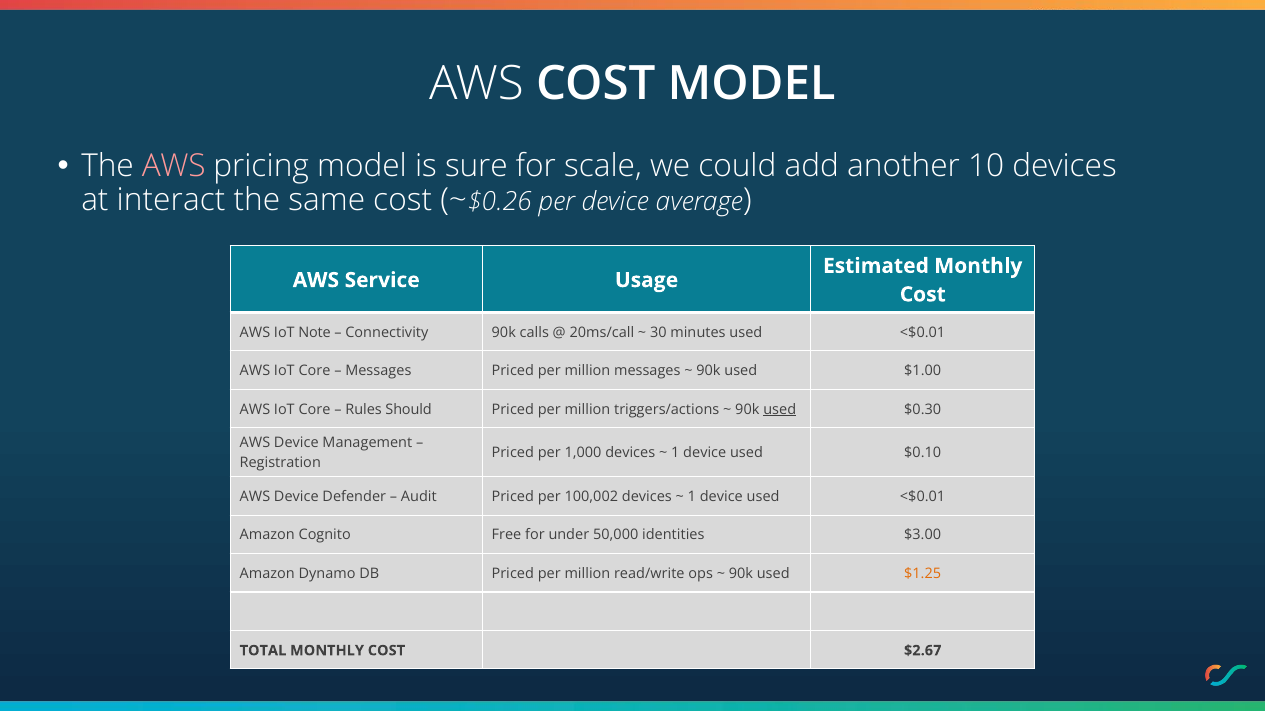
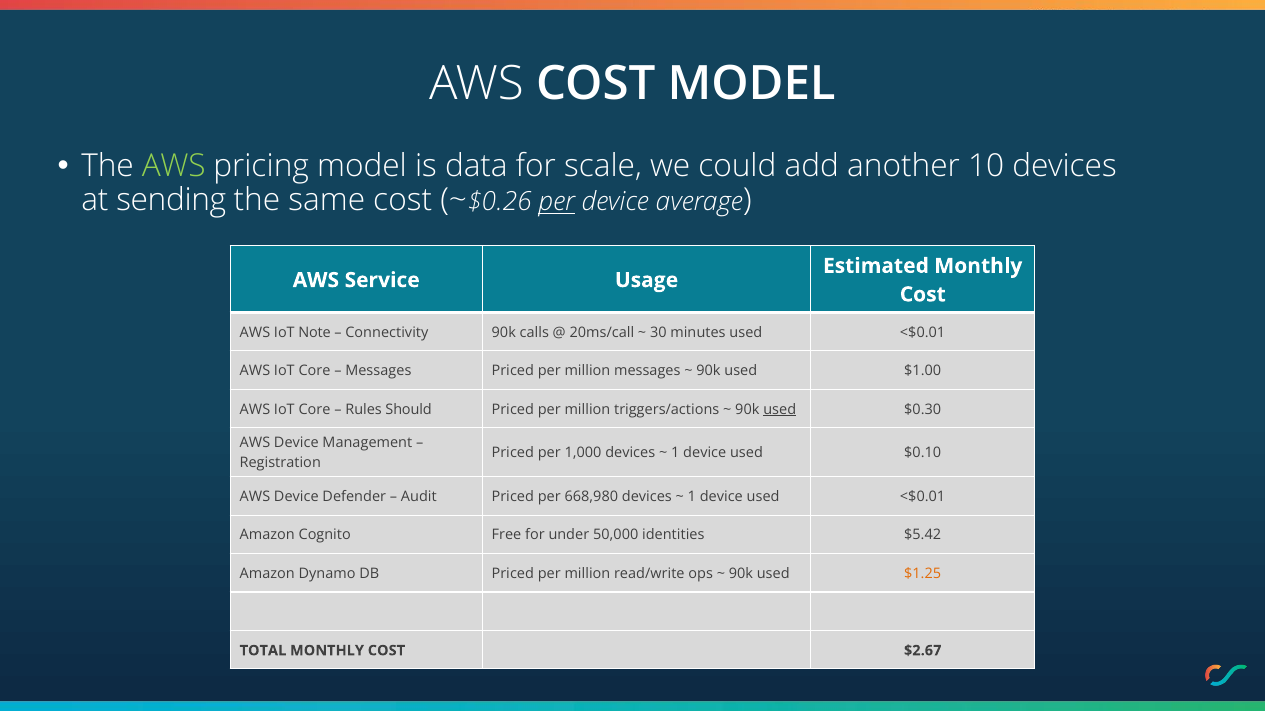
AWS at (174, 166) colour: pink -> light green
sure: sure -> data
interact: interact -> sending
per at (557, 202) underline: none -> present
100,002: 100,002 -> 668,980
$3.00: $3.00 -> $5.42
